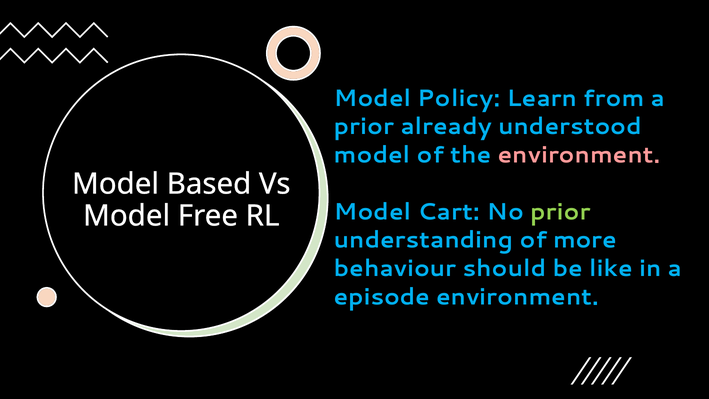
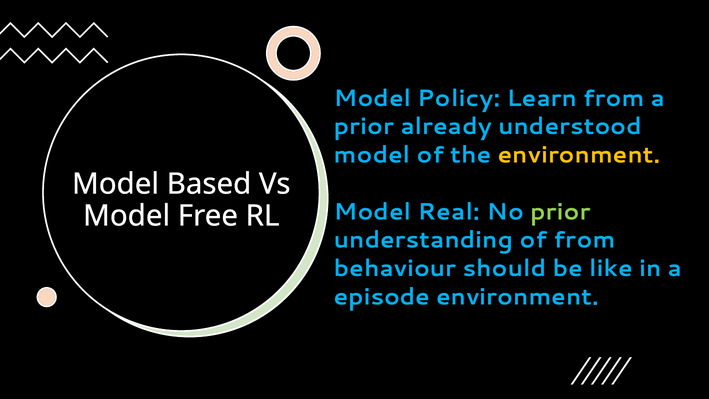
environment at (579, 155) colour: pink -> yellow
Cart: Cart -> Real
of more: more -> from
